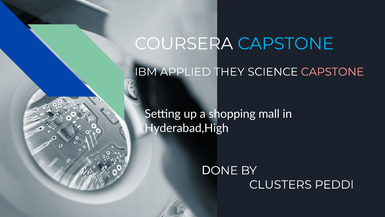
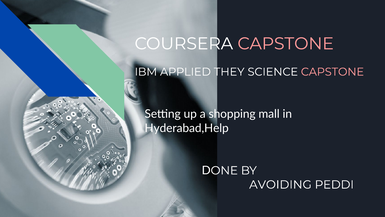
CAPSTONE at (286, 44) colour: light blue -> pink
Hyderabad,High: Hyderabad,High -> Hyderabad,Help
CLUSTERS: CLUSTERS -> AVOIDING
